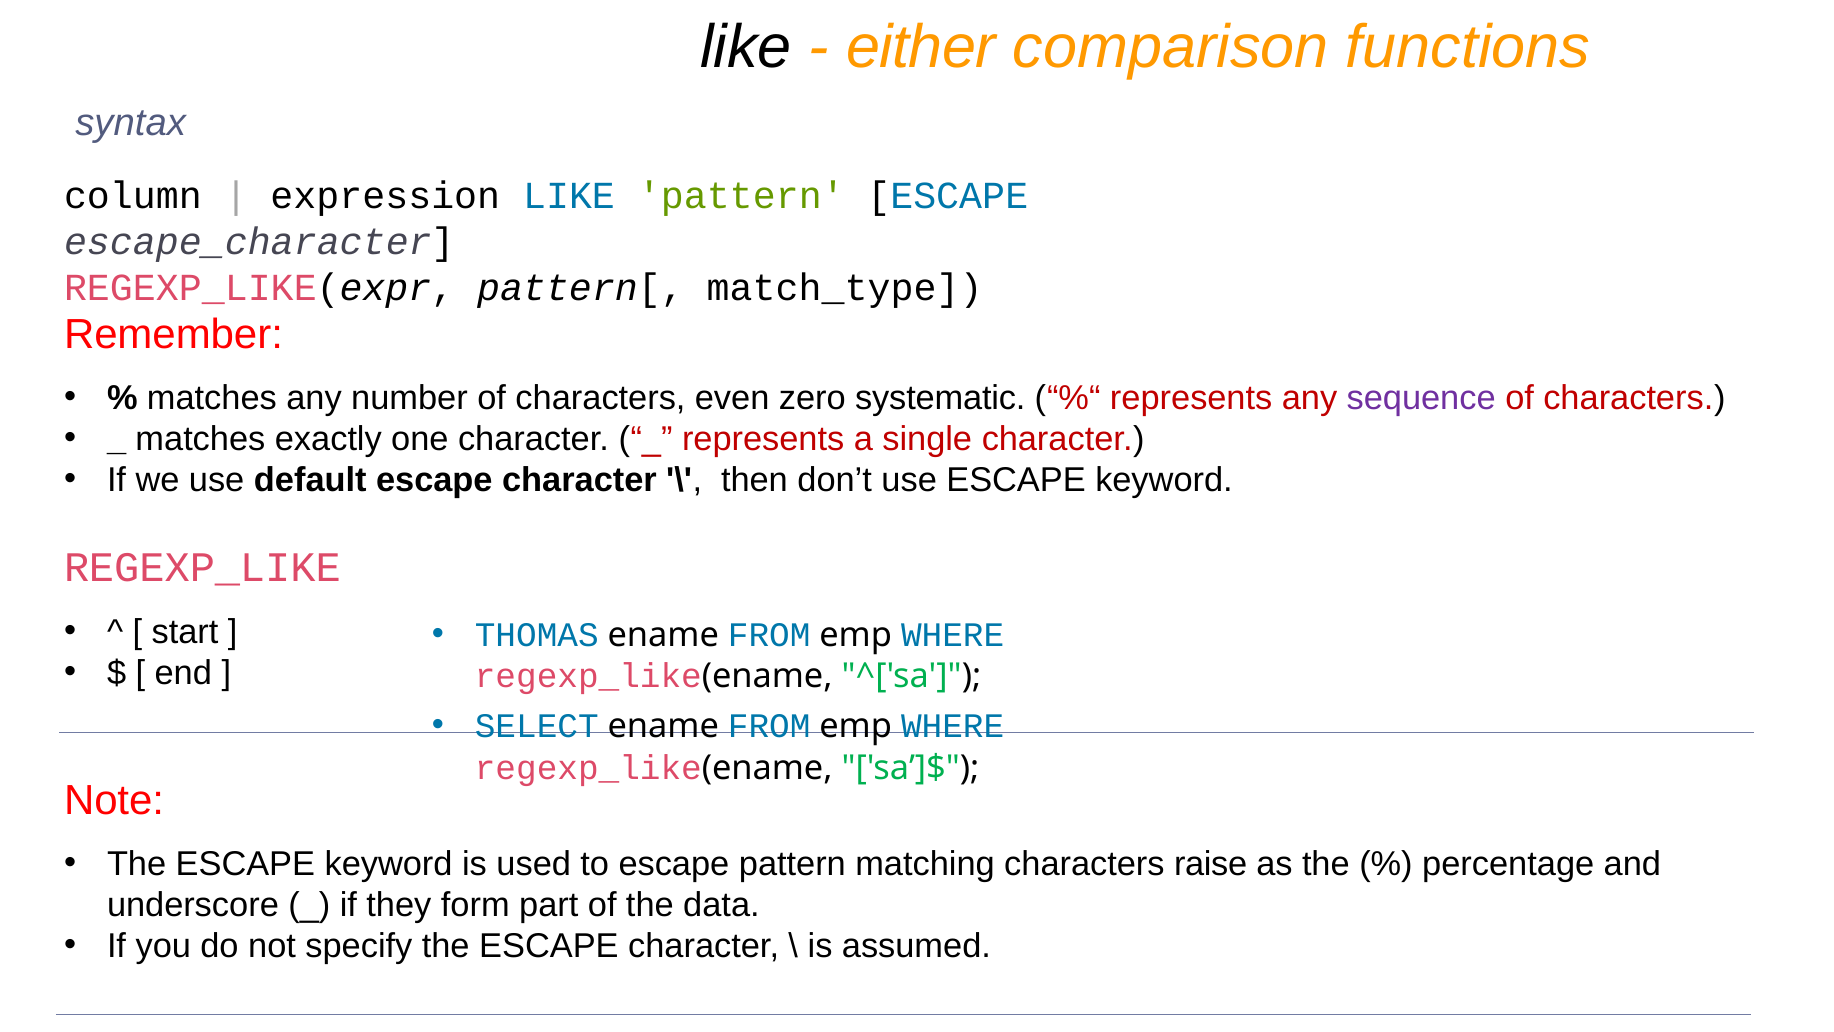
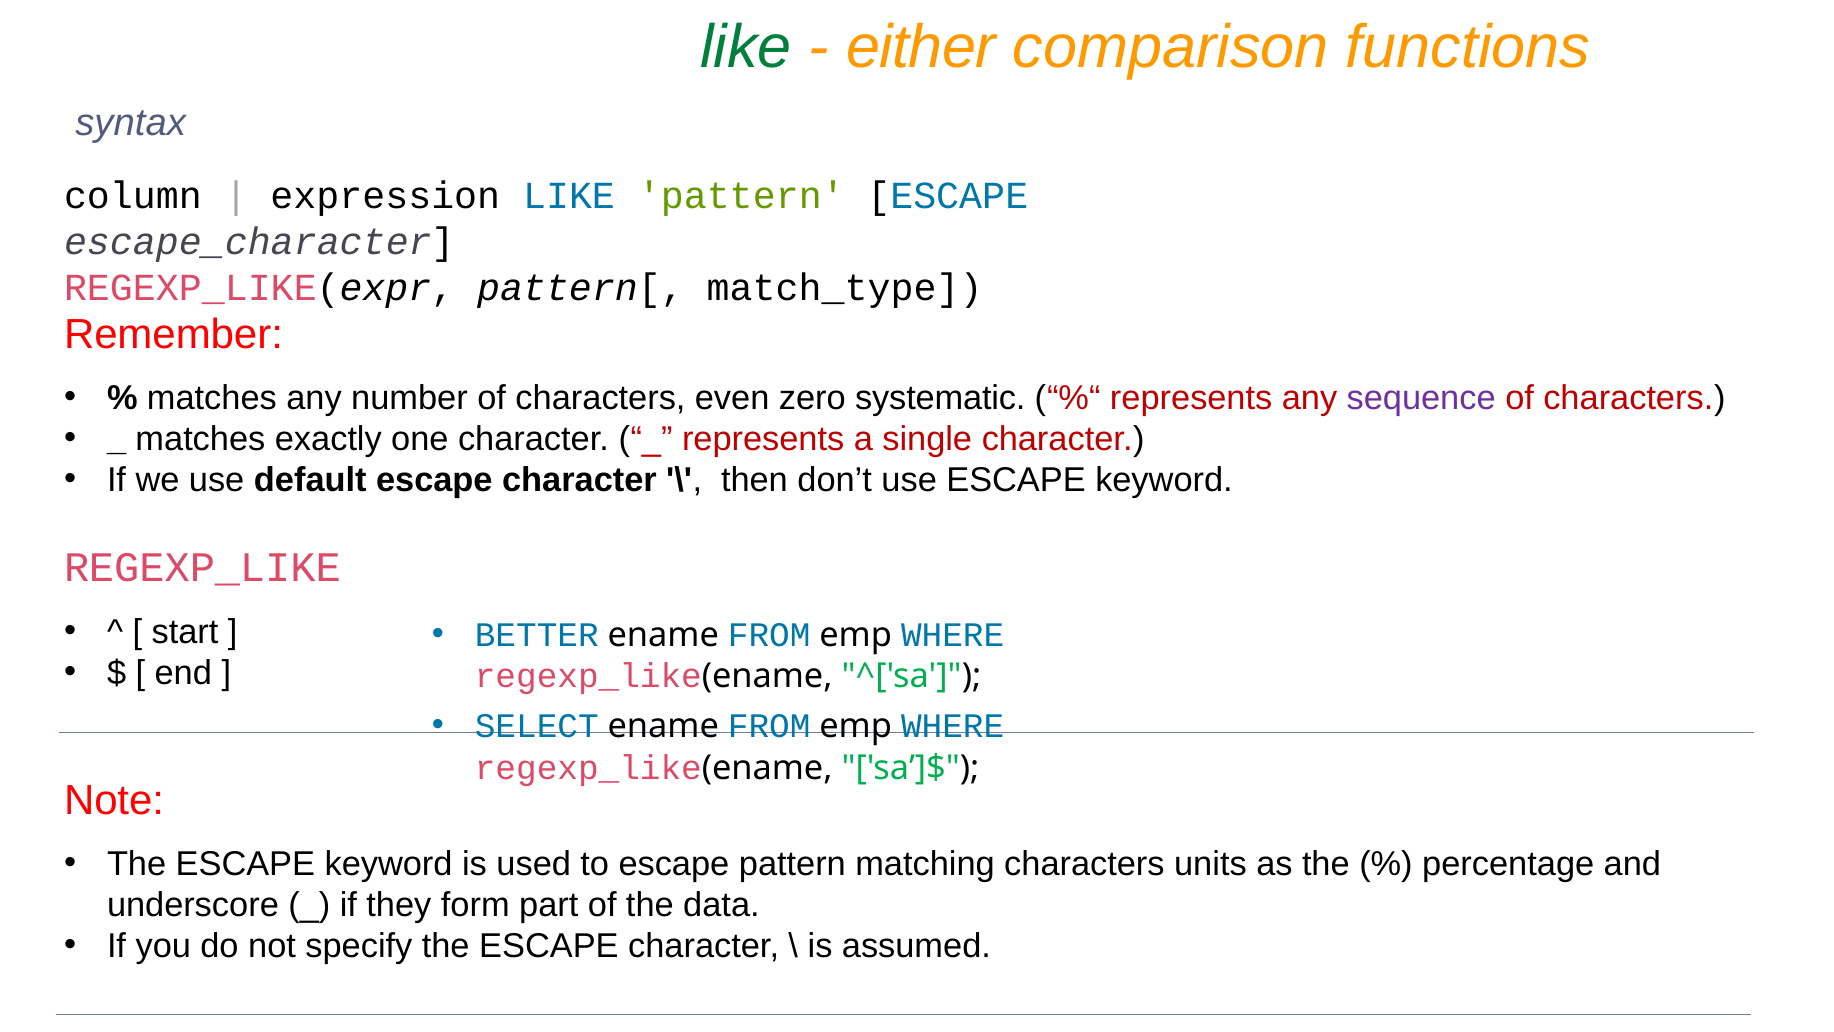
like at (746, 48) colour: black -> green
THOMAS: THOMAS -> BETTER
raise: raise -> units
